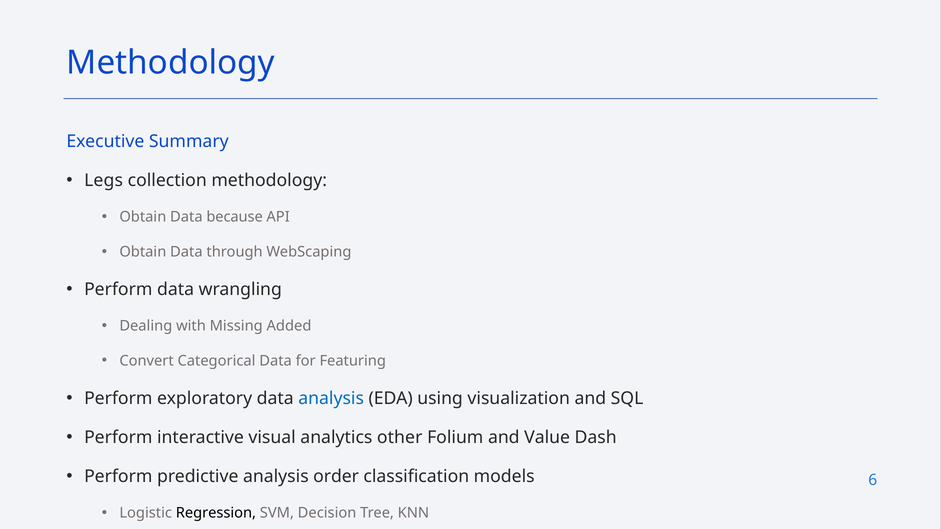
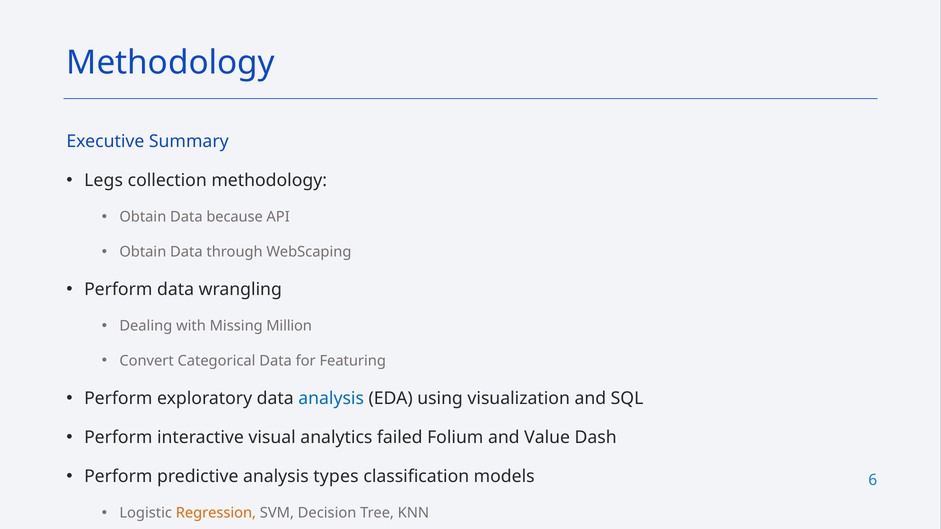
Added: Added -> Million
other: other -> failed
order: order -> types
Regression colour: black -> orange
